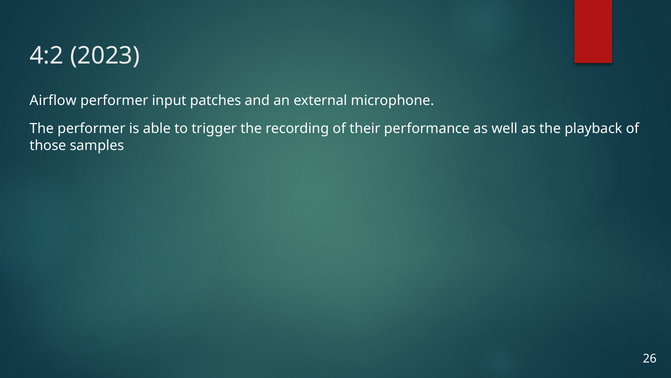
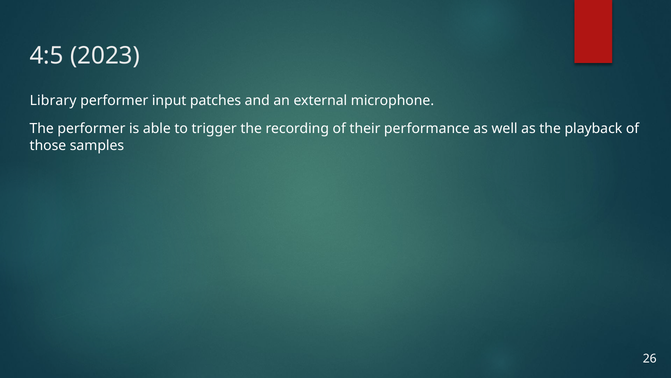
4:2: 4:2 -> 4:5
Airflow: Airflow -> Library
